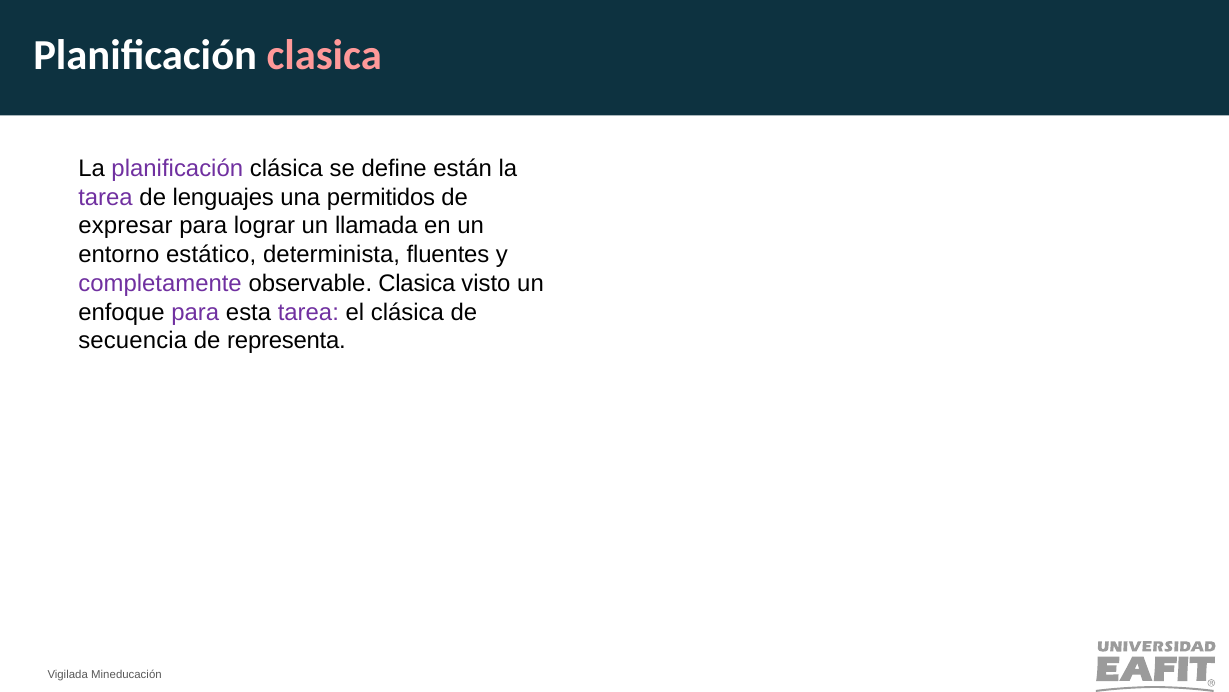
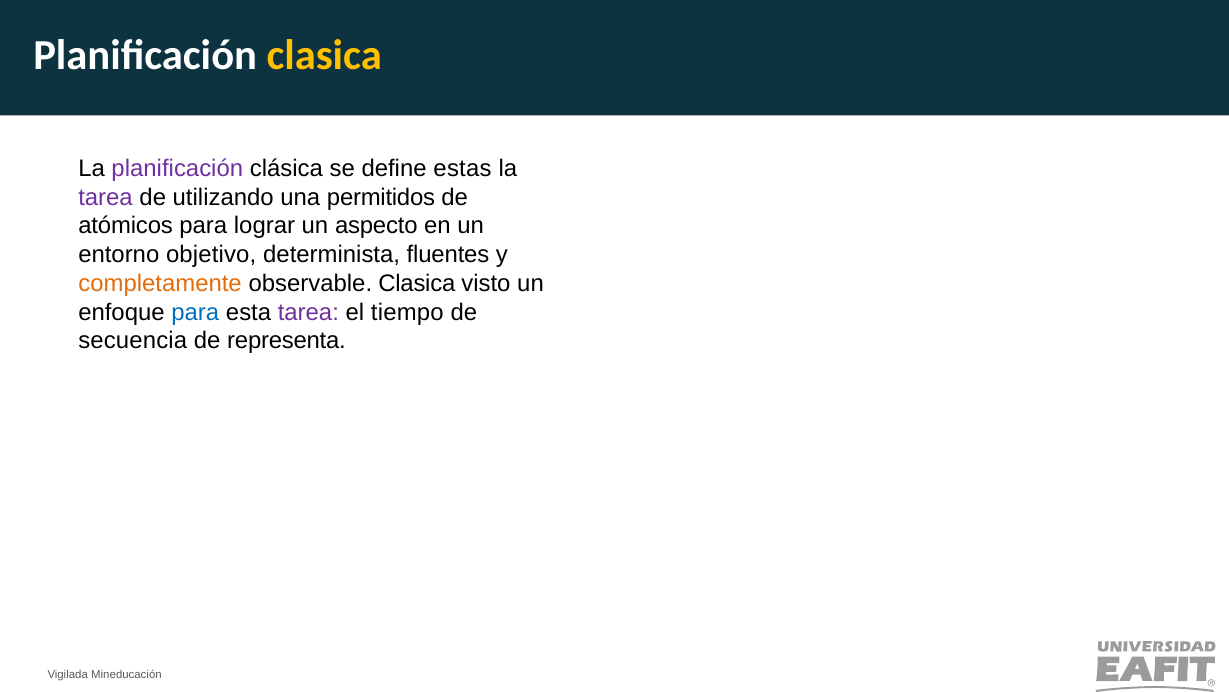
clasica at (324, 55) colour: pink -> yellow
están: están -> estas
lenguajes: lenguajes -> utilizando
expresar: expresar -> atómicos
llamada: llamada -> aspecto
estático: estático -> objetivo
completamente colour: purple -> orange
para at (195, 312) colour: purple -> blue
el clásica: clásica -> tiempo
